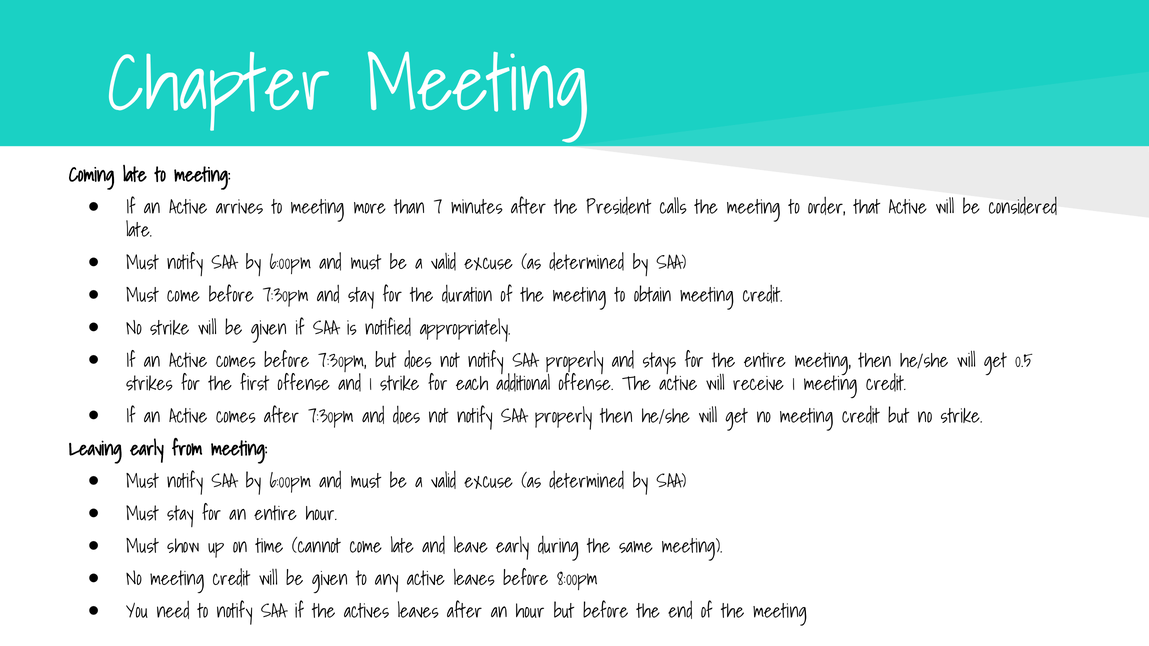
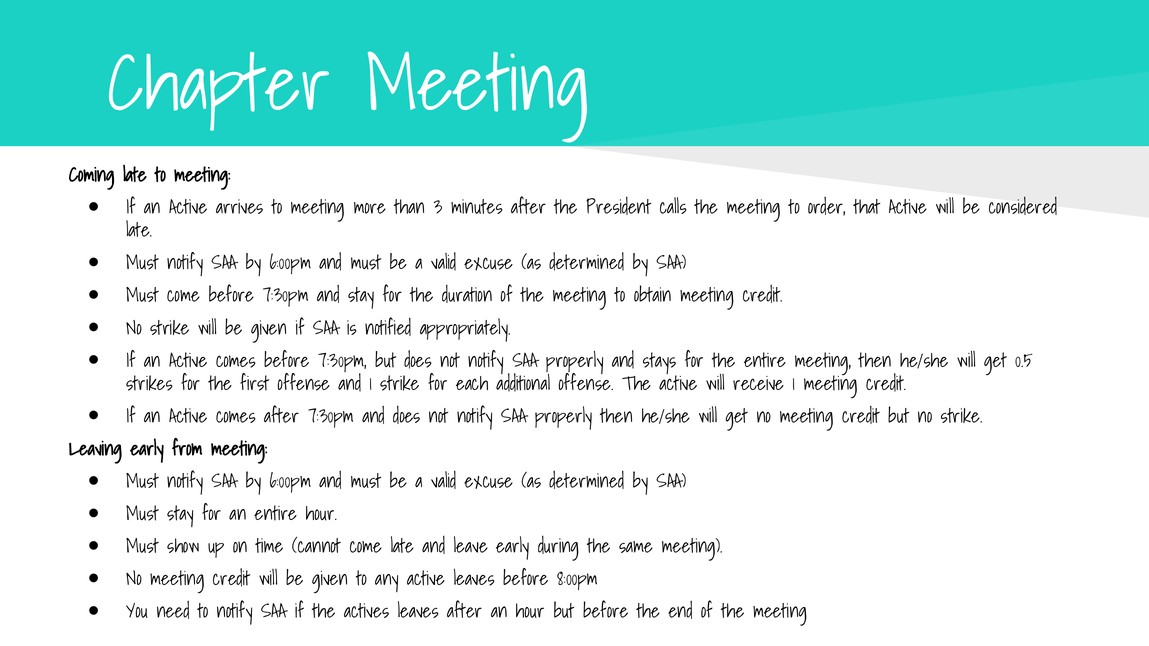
7: 7 -> 3
